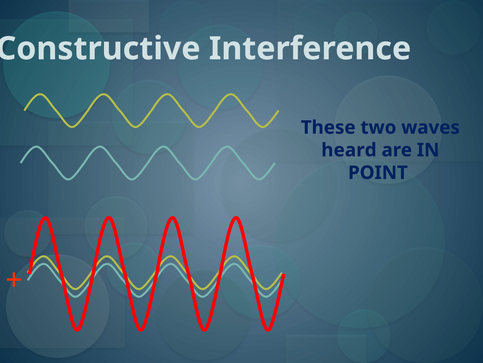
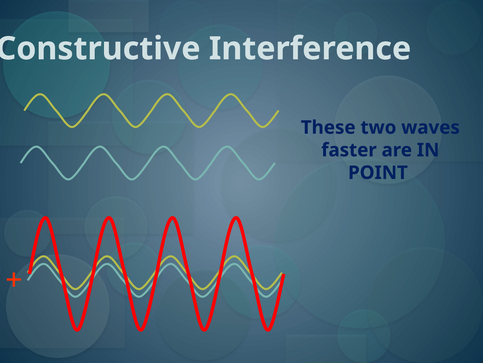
heard: heard -> faster
